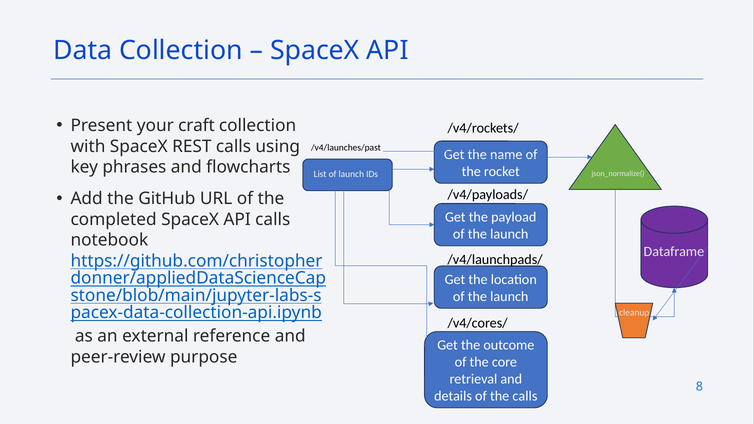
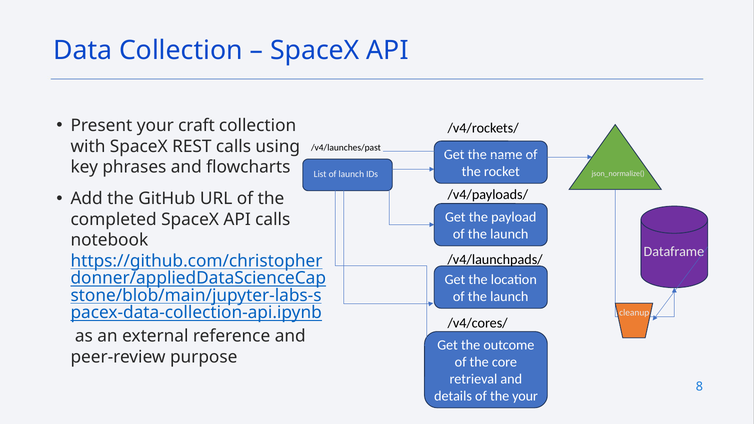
the calls: calls -> your
